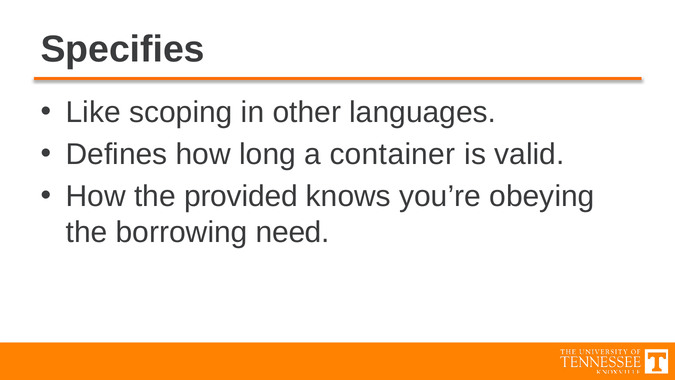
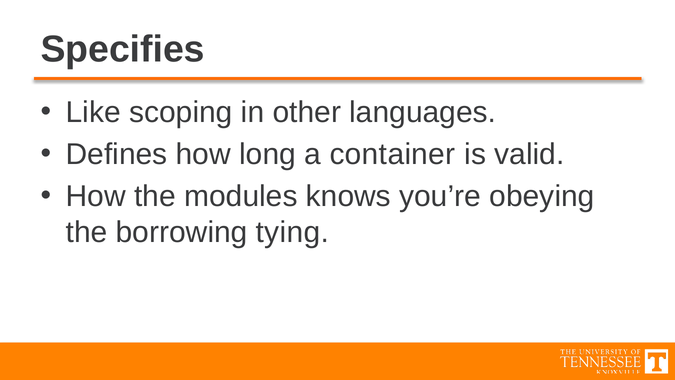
provided: provided -> modules
need: need -> tying
